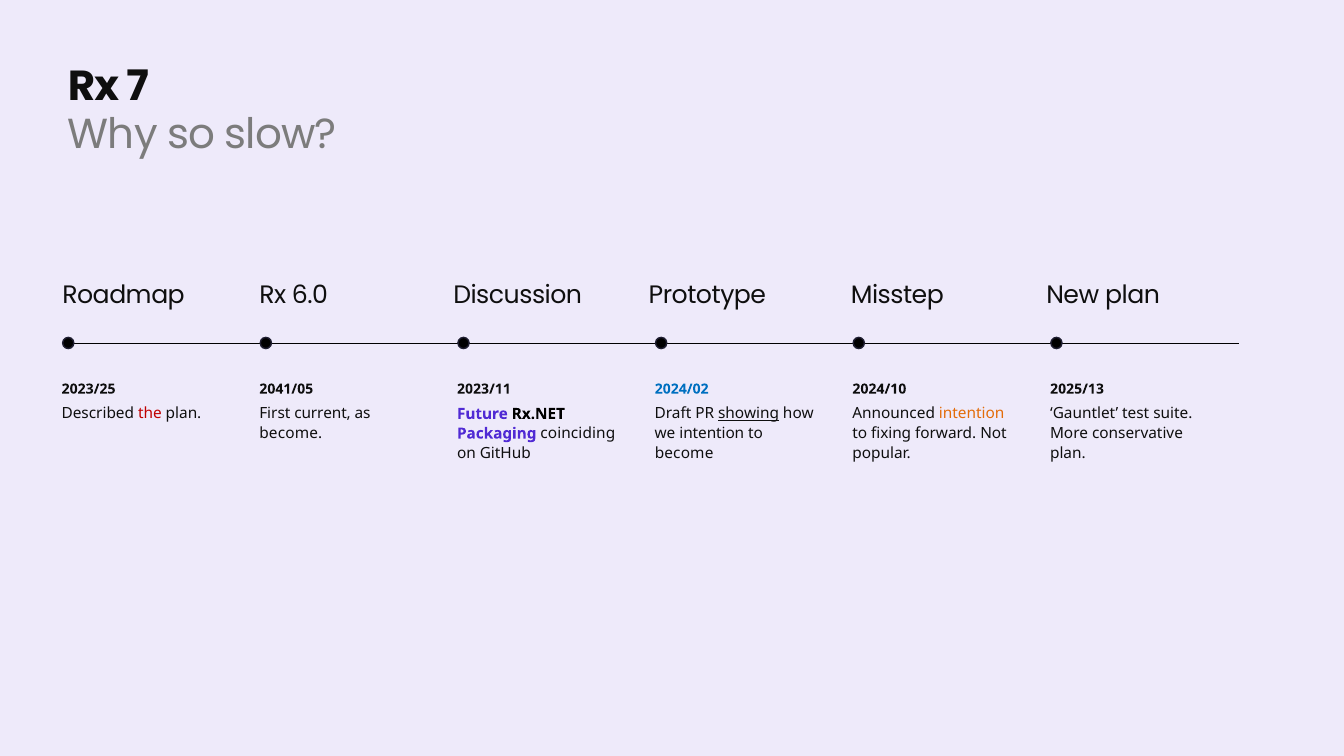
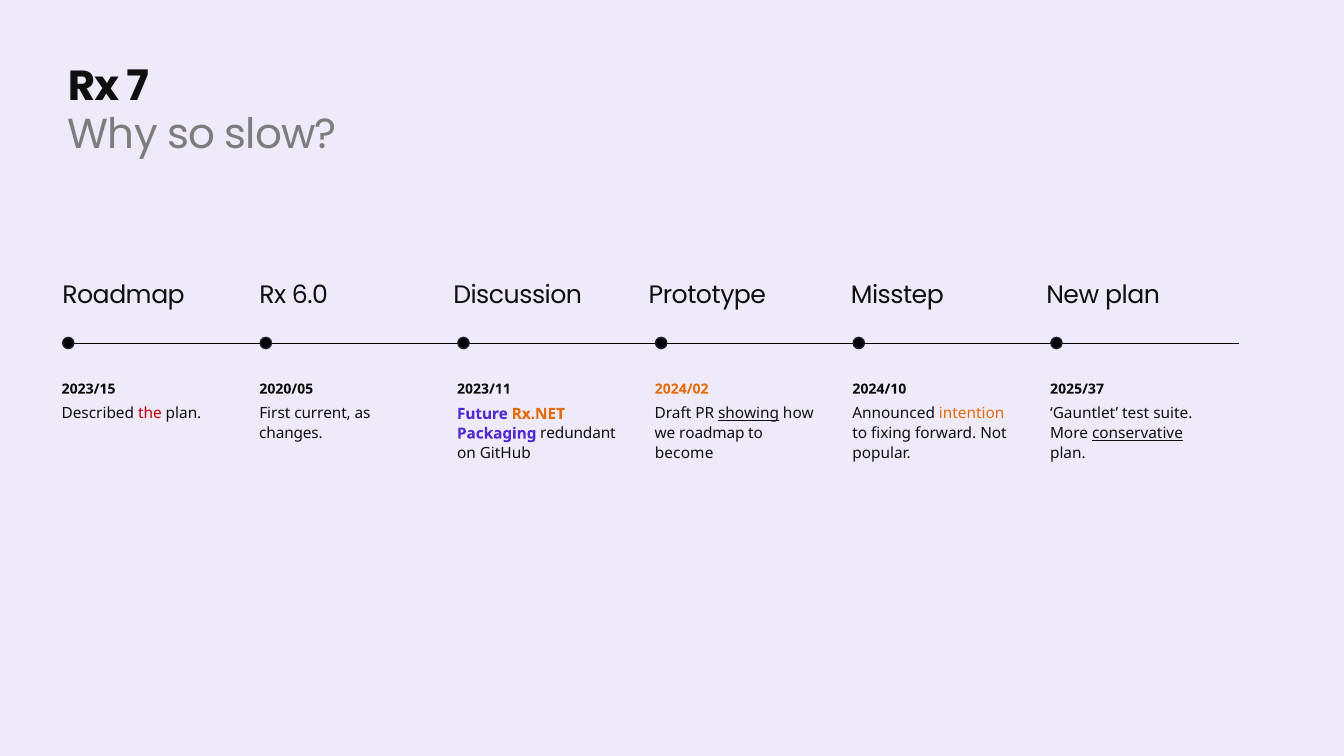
2023/25: 2023/25 -> 2023/15
2041/05: 2041/05 -> 2020/05
2024/02 colour: blue -> orange
2025/13: 2025/13 -> 2025/37
Rx.NET colour: black -> orange
become at (291, 433): become -> changes
we intention: intention -> roadmap
conservative underline: none -> present
coinciding: coinciding -> redundant
